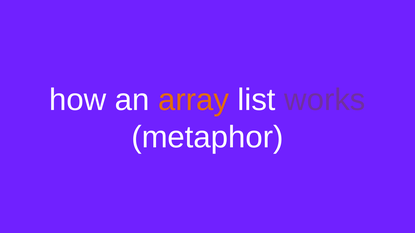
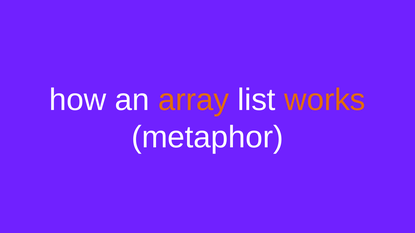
works colour: purple -> orange
